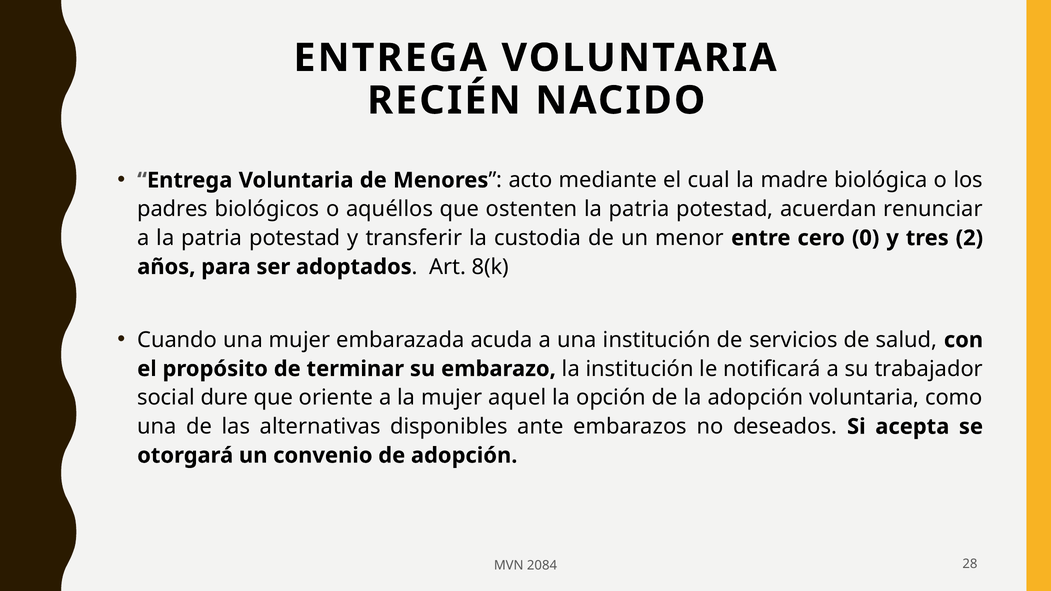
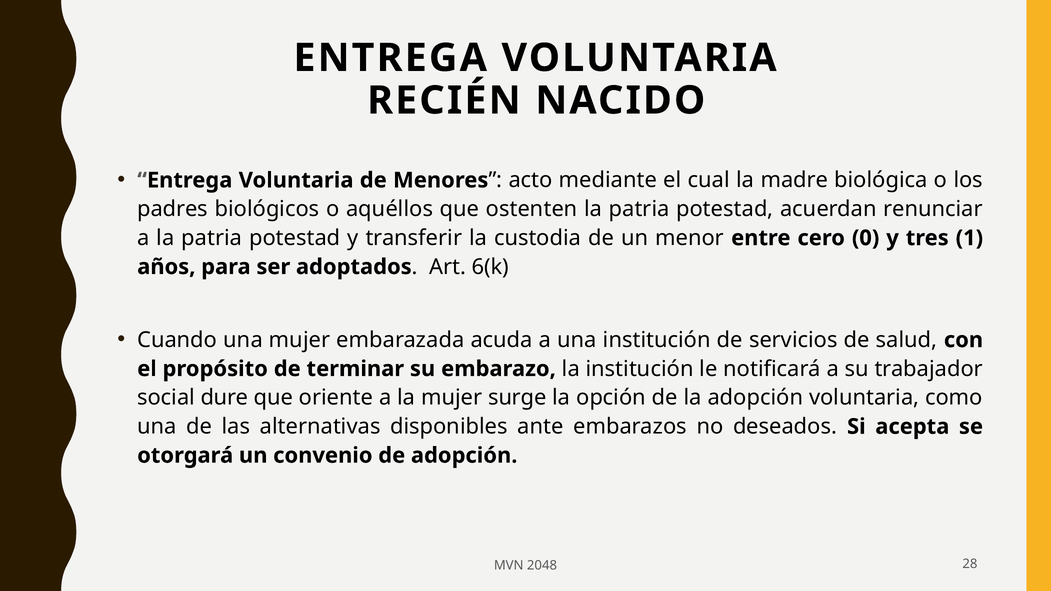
2: 2 -> 1
8(k: 8(k -> 6(k
aquel: aquel -> surge
2084: 2084 -> 2048
